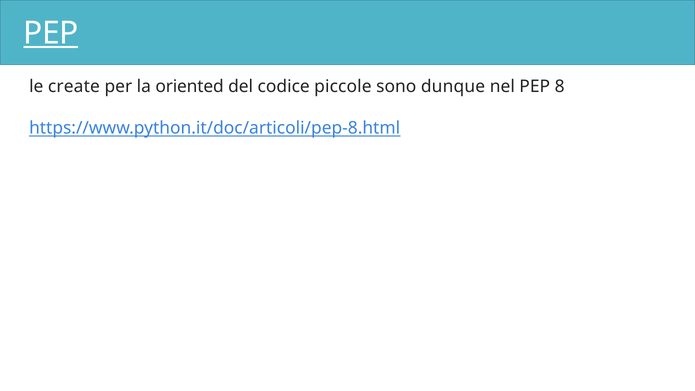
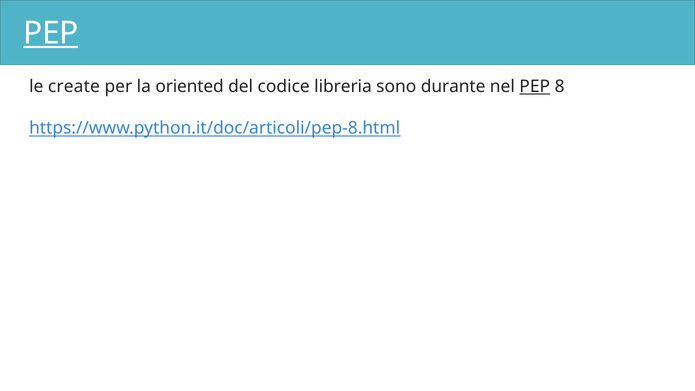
piccole: piccole -> libreria
dunque: dunque -> durante
PEP at (535, 86) underline: none -> present
